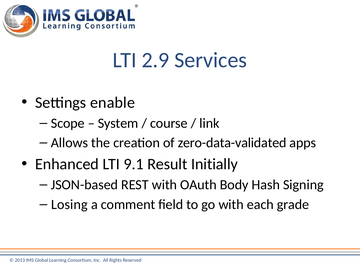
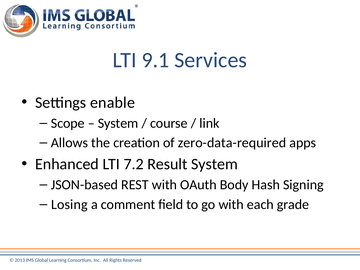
2.9: 2.9 -> 9.1
zero-data-validated: zero-data-validated -> zero-data-required
9.1: 9.1 -> 7.2
Result Initially: Initially -> System
